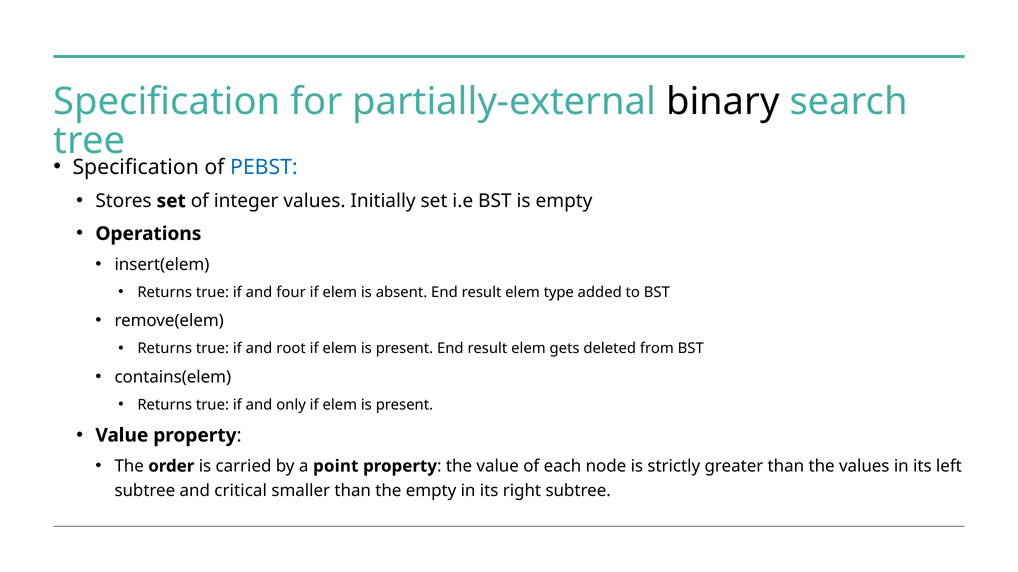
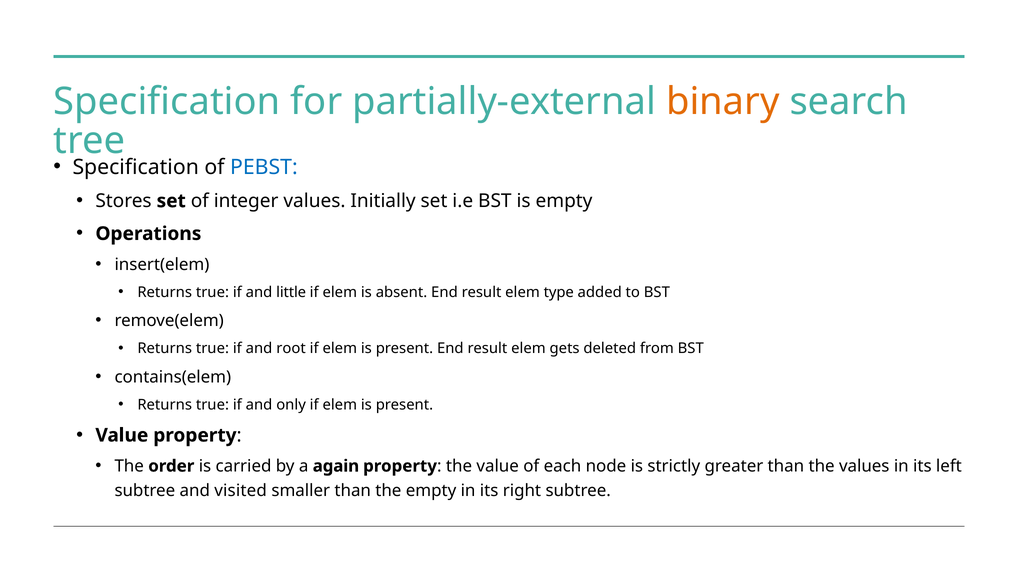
binary colour: black -> orange
four: four -> little
point: point -> again
critical: critical -> visited
